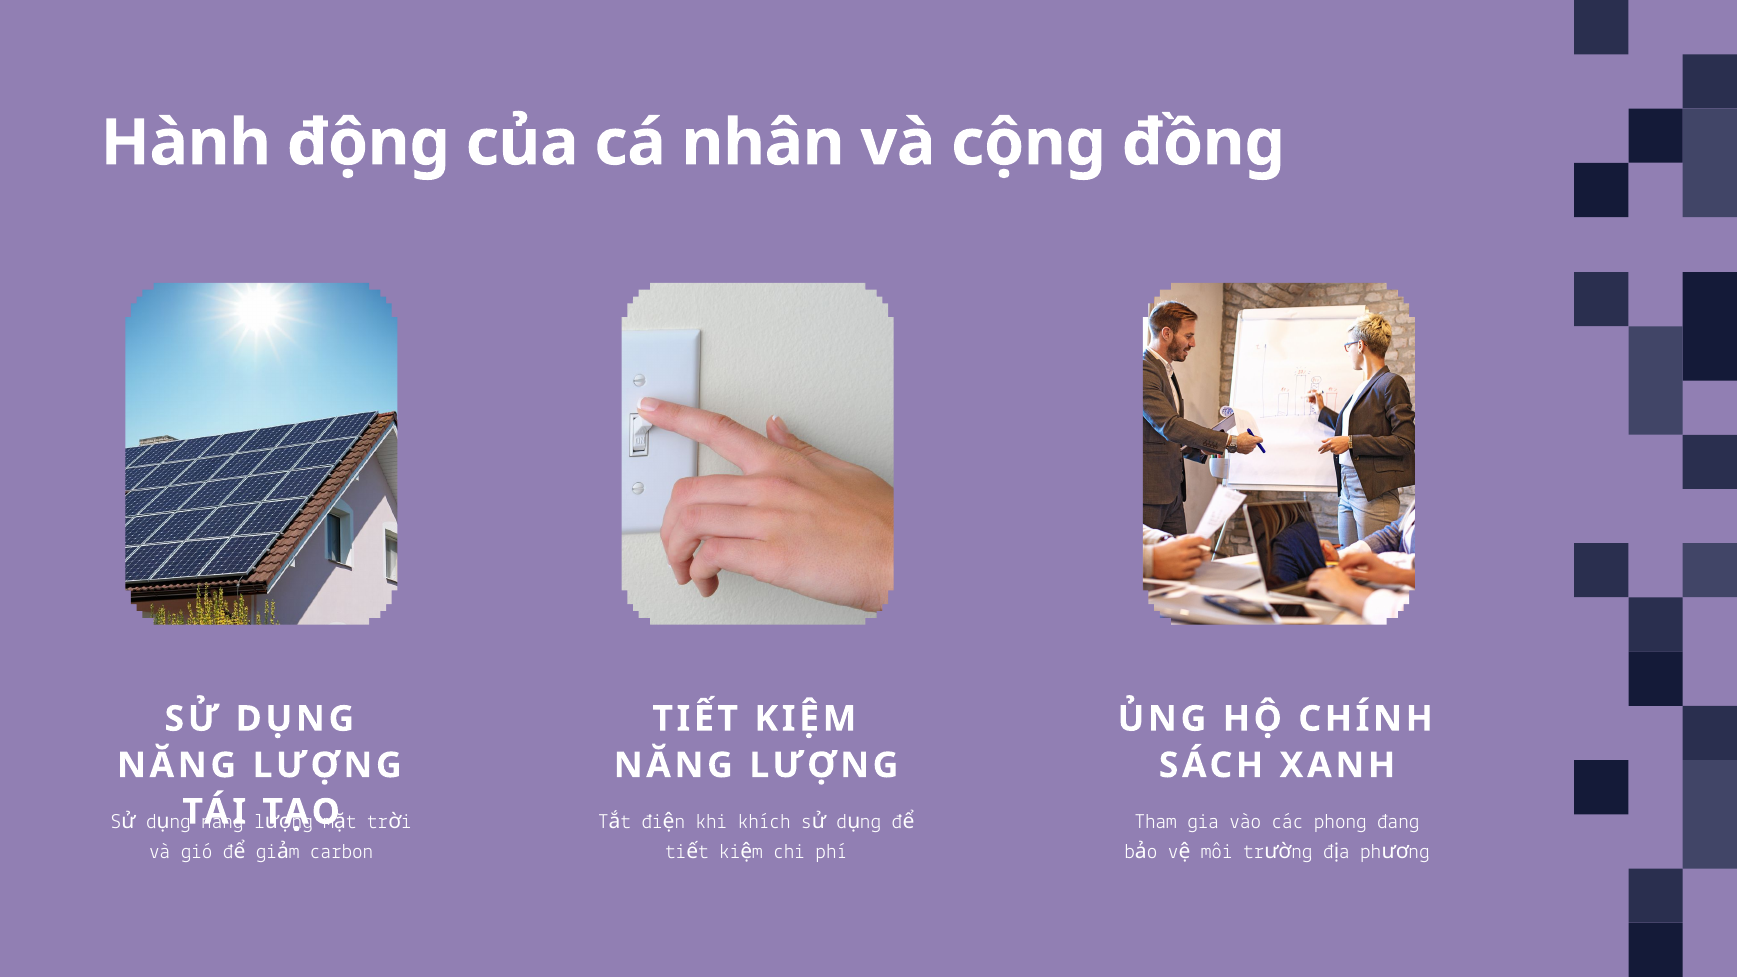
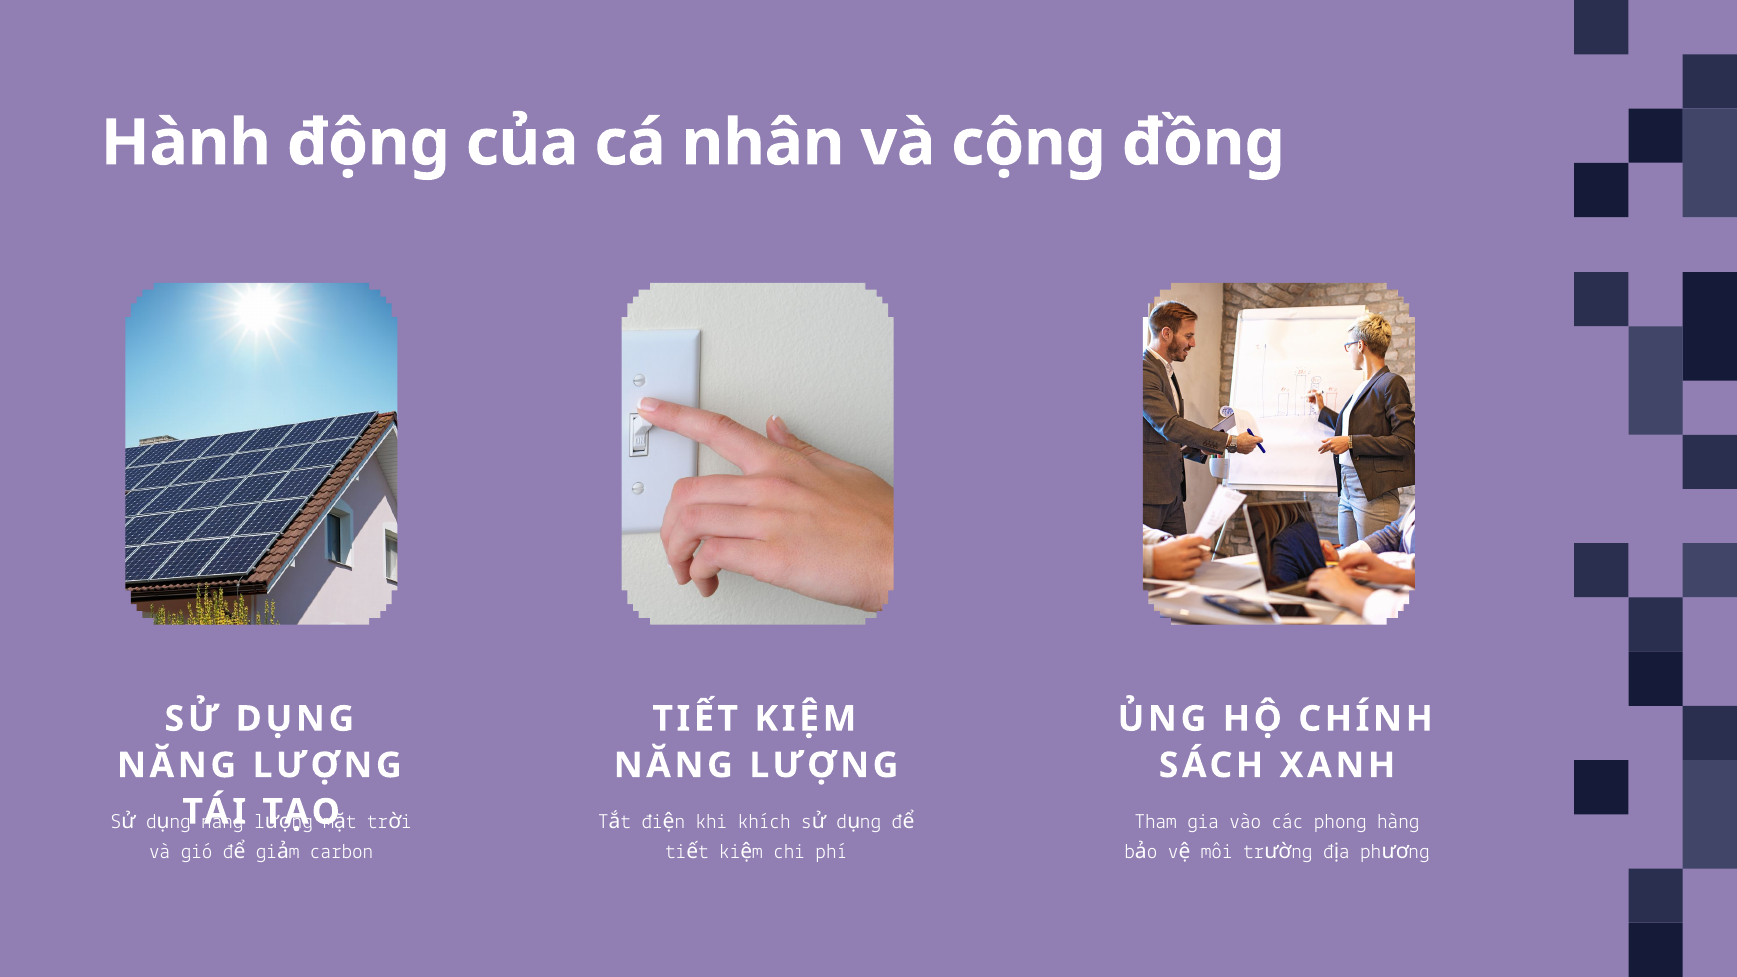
đang: đang -> hàng
